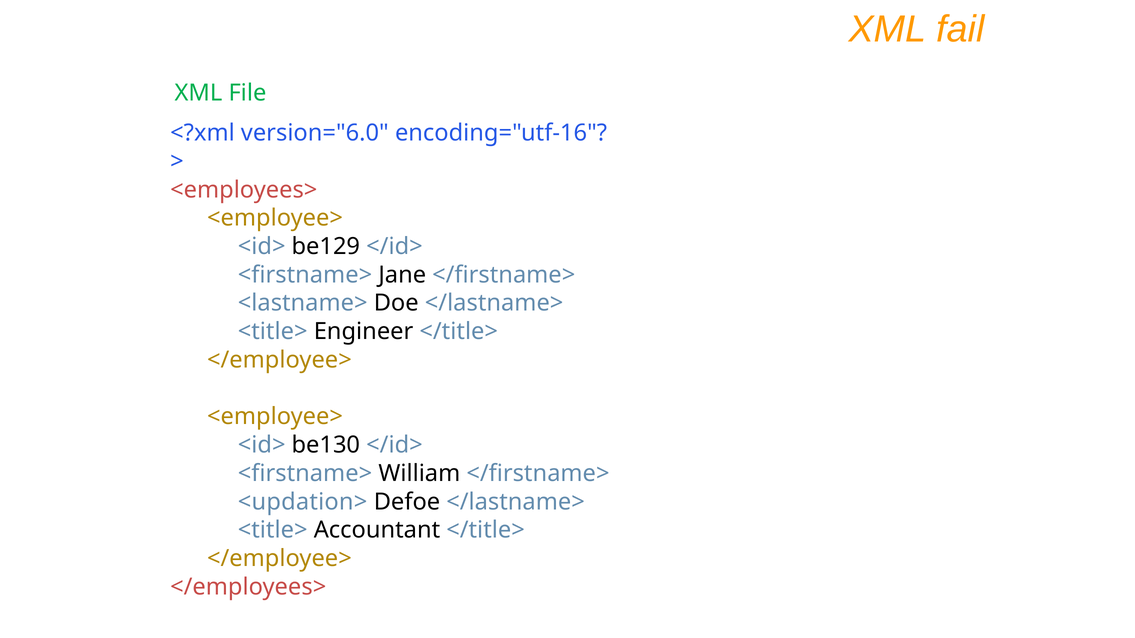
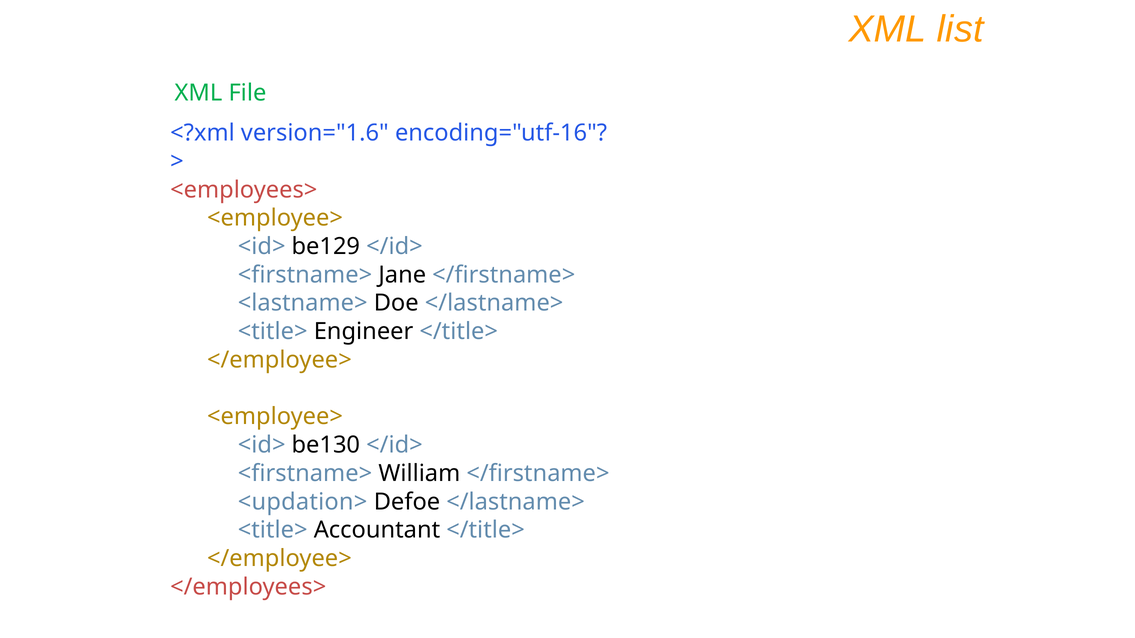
fail: fail -> list
version="6.0: version="6.0 -> version="1.6
